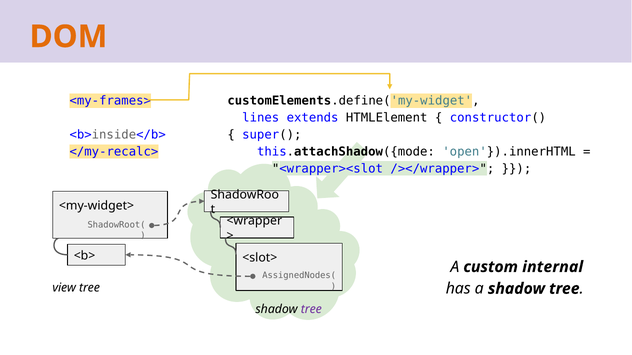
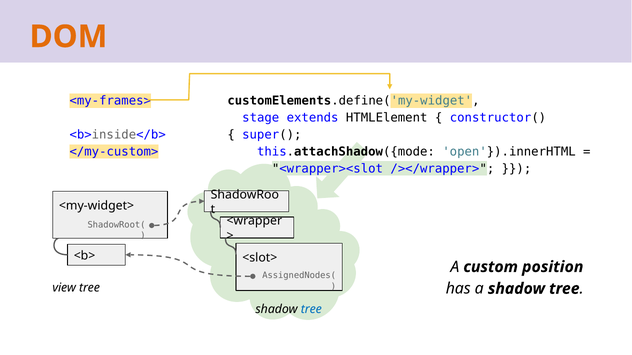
lines: lines -> stage
</my-recalc>: </my-recalc> -> </my-custom>
internal: internal -> position
tree at (311, 310) colour: purple -> blue
